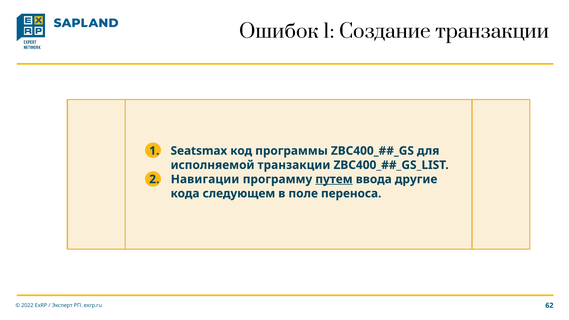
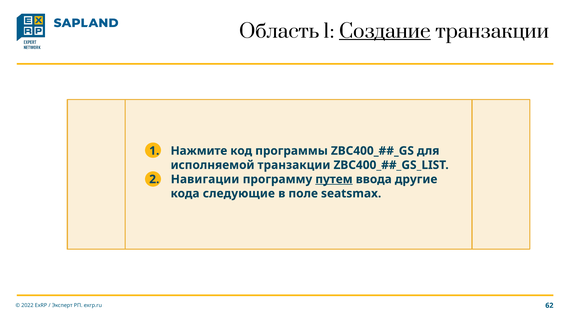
Ошибок: Ошибок -> Область
Создание underline: none -> present
Seatsmax: Seatsmax -> Нажмите
следующем: следующем -> следующие
переноса: переноса -> seatsmax
